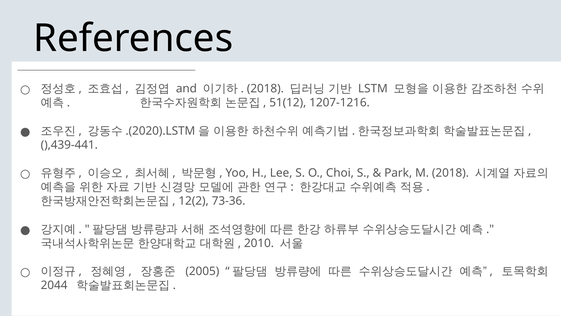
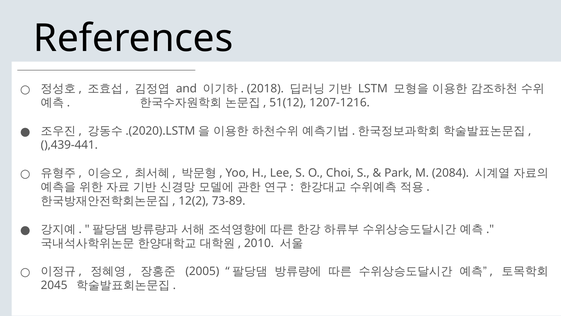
M 2018: 2018 -> 2084
73-36: 73-36 -> 73-89
2044: 2044 -> 2045
